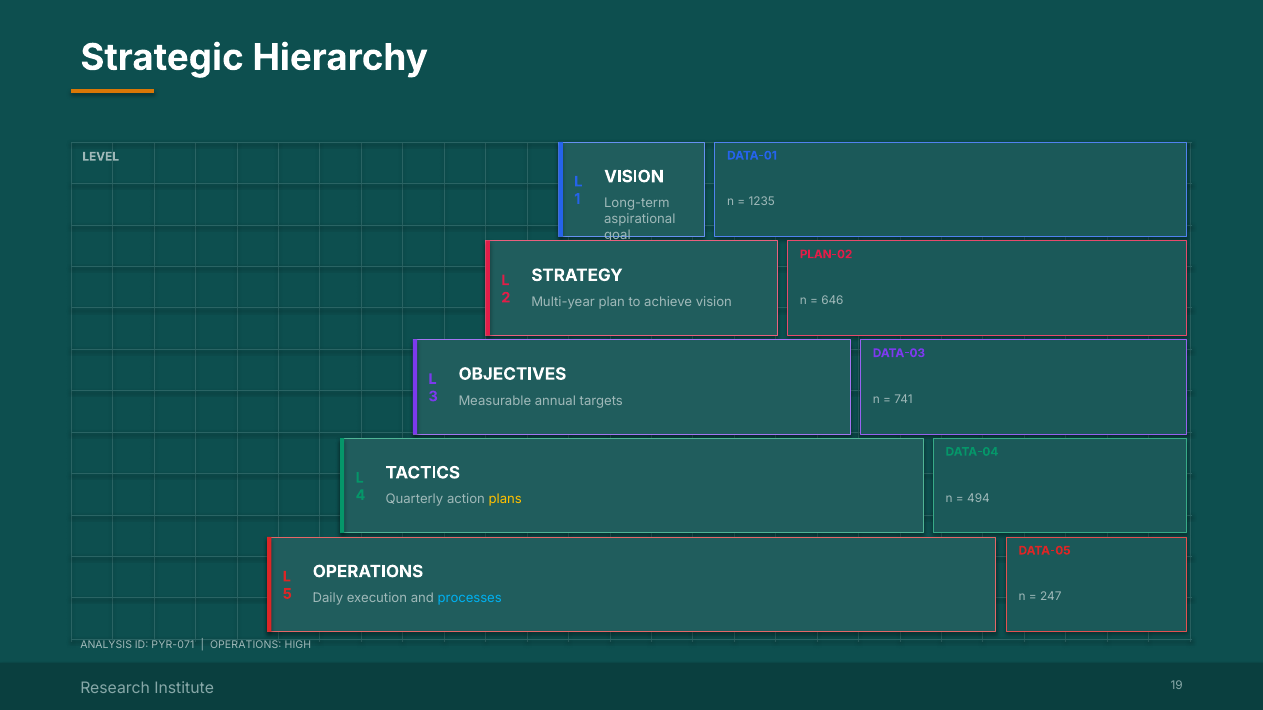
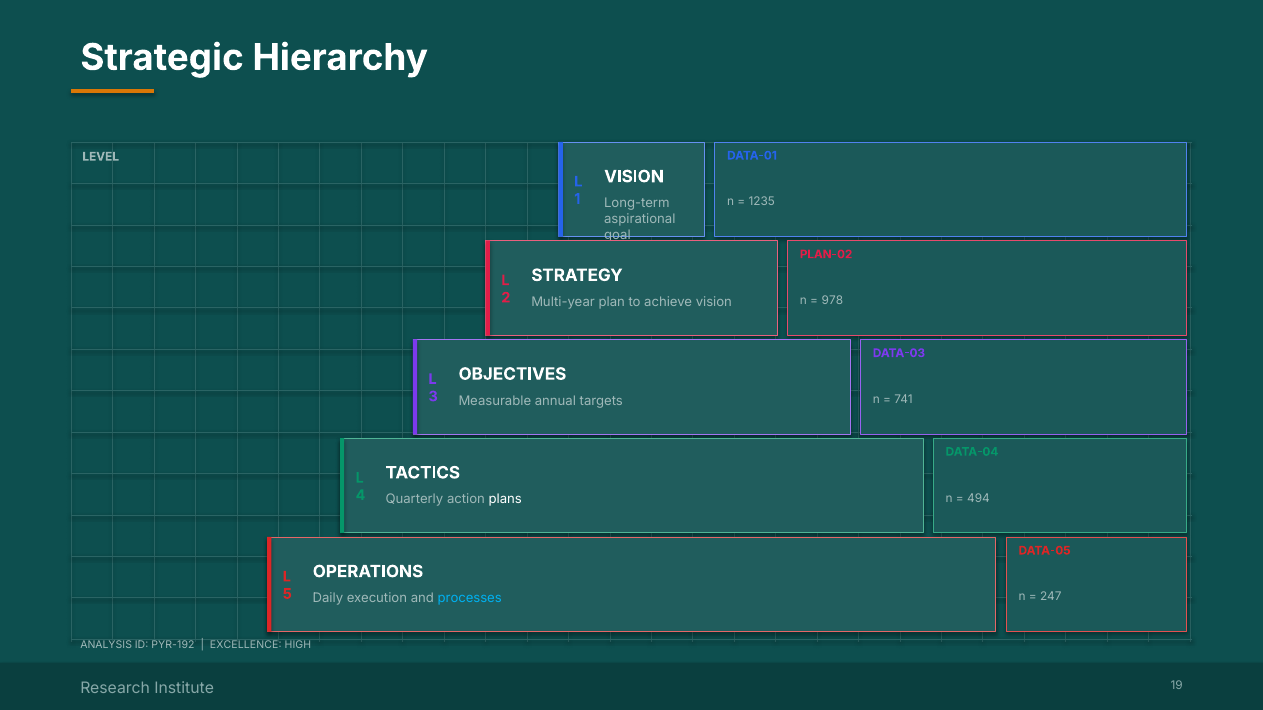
646: 646 -> 978
plans colour: yellow -> white
PYR-071: PYR-071 -> PYR-192
OPERATIONS at (246, 646): OPERATIONS -> EXCELLENCE
